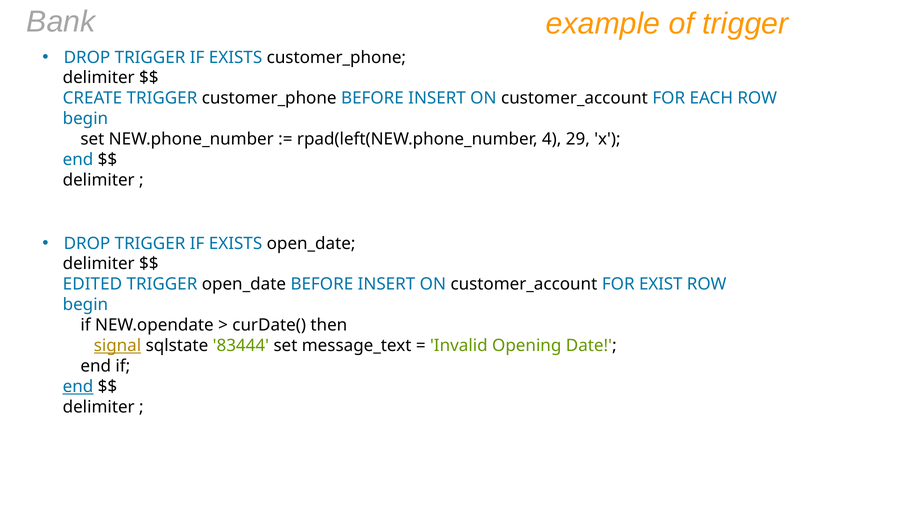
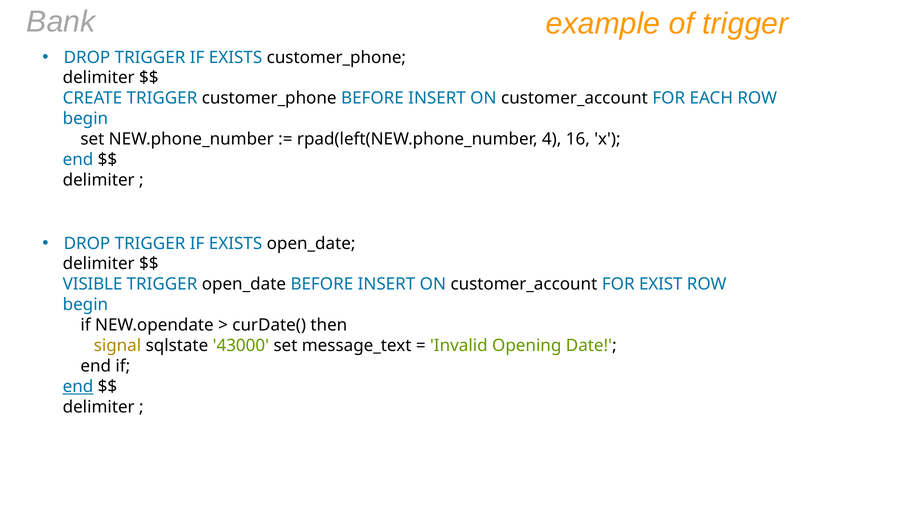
29: 29 -> 16
EDITED: EDITED -> VISIBLE
signal underline: present -> none
83444: 83444 -> 43000
